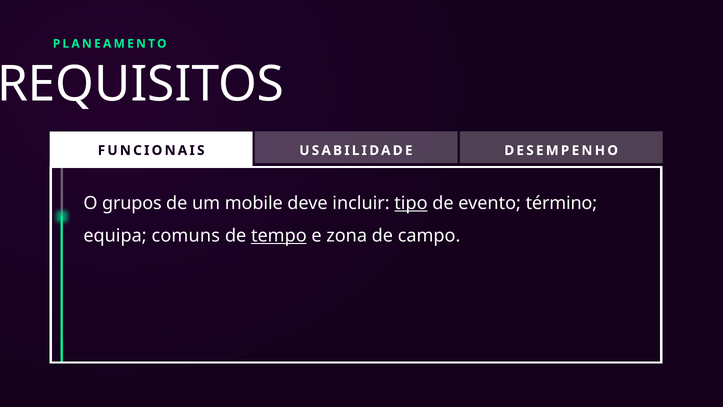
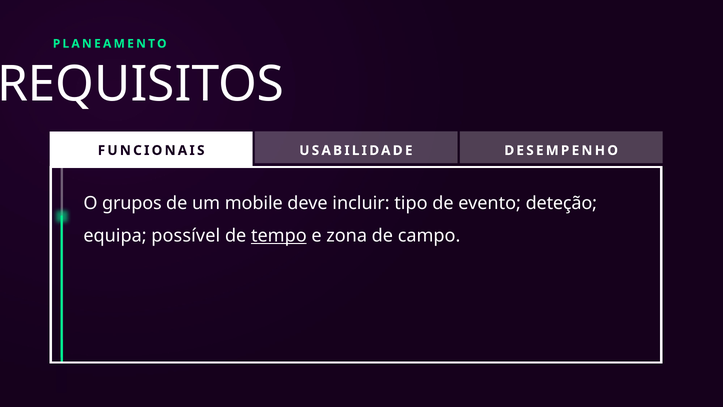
tipo underline: present -> none
término: término -> deteção
comuns: comuns -> possível
